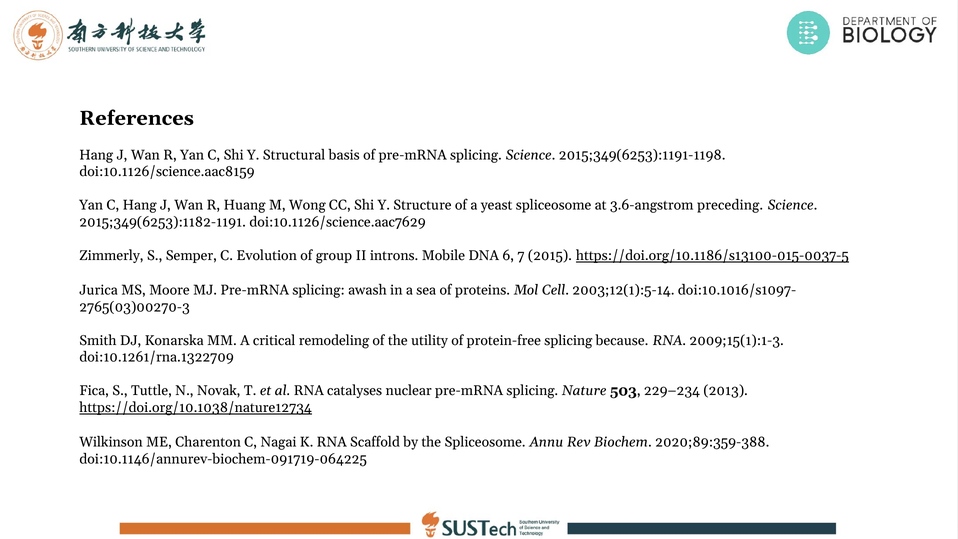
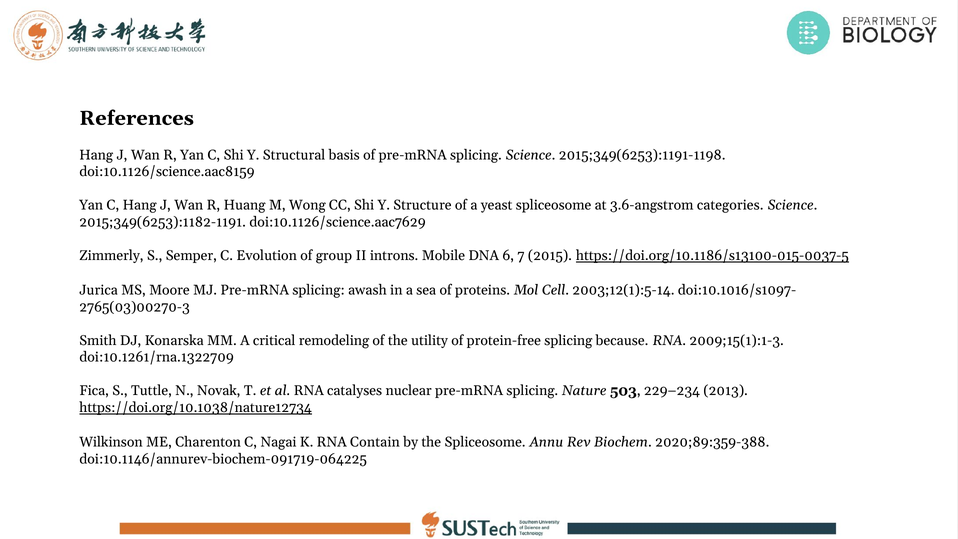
preceding: preceding -> categories
Scaffold: Scaffold -> Contain
